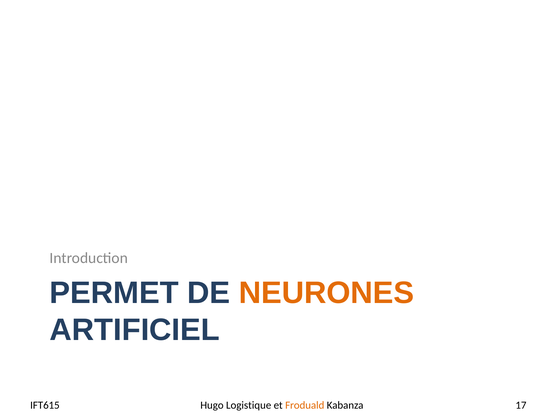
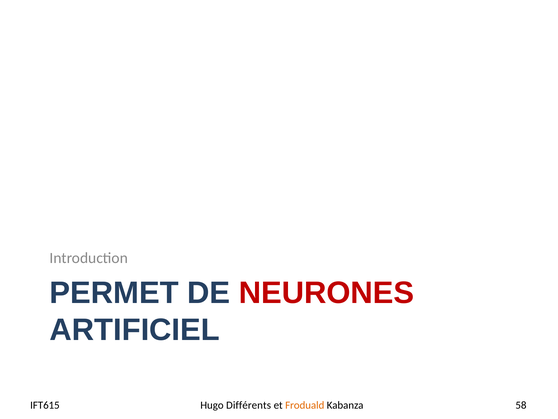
NEURONES colour: orange -> red
Logistique: Logistique -> Différents
17: 17 -> 58
